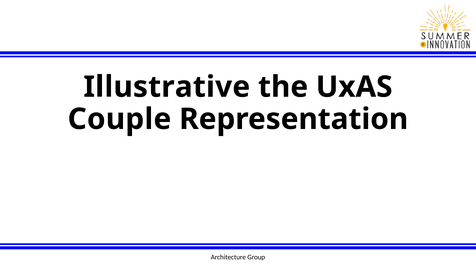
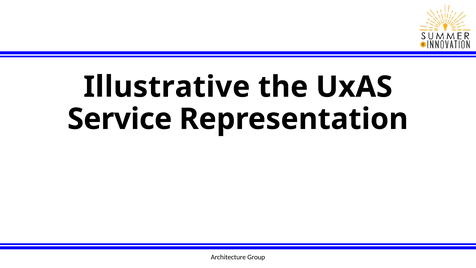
Couple: Couple -> Service
